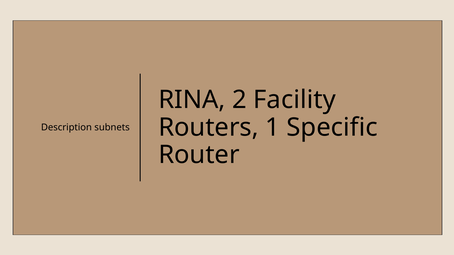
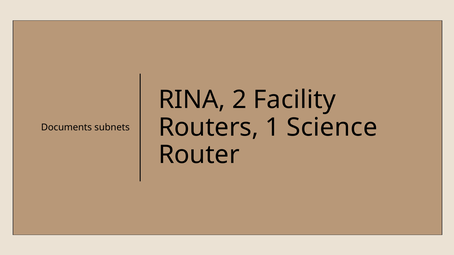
Specific: Specific -> Science
Description: Description -> Documents
